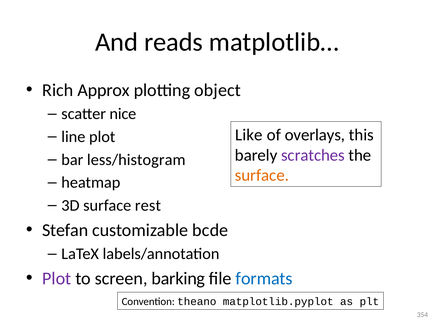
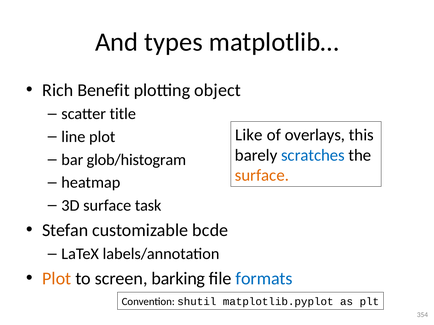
reads: reads -> types
Approx: Approx -> Benefit
nice: nice -> title
scratches colour: purple -> blue
less/histogram: less/histogram -> glob/histogram
rest: rest -> task
Plot at (57, 279) colour: purple -> orange
theano: theano -> shutil
